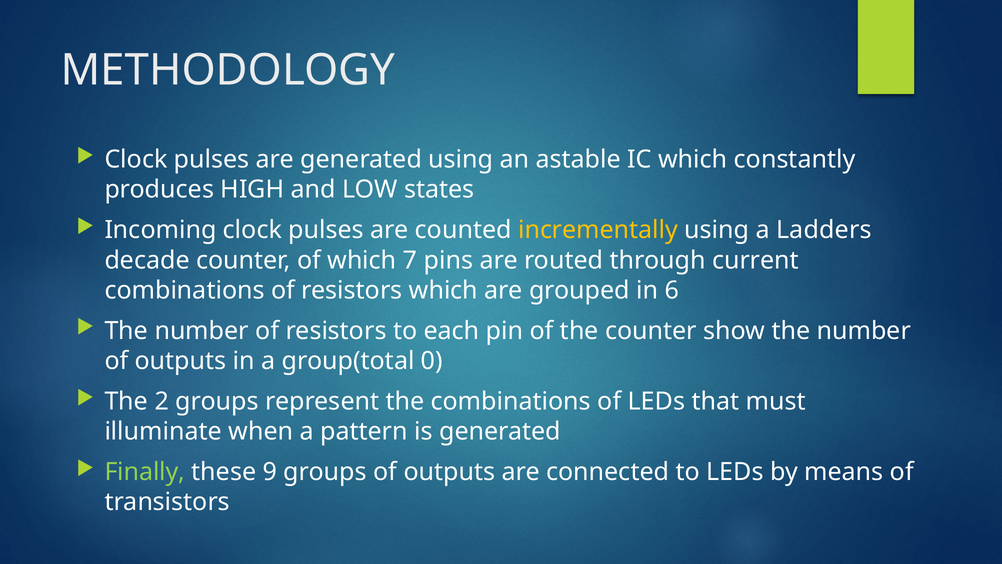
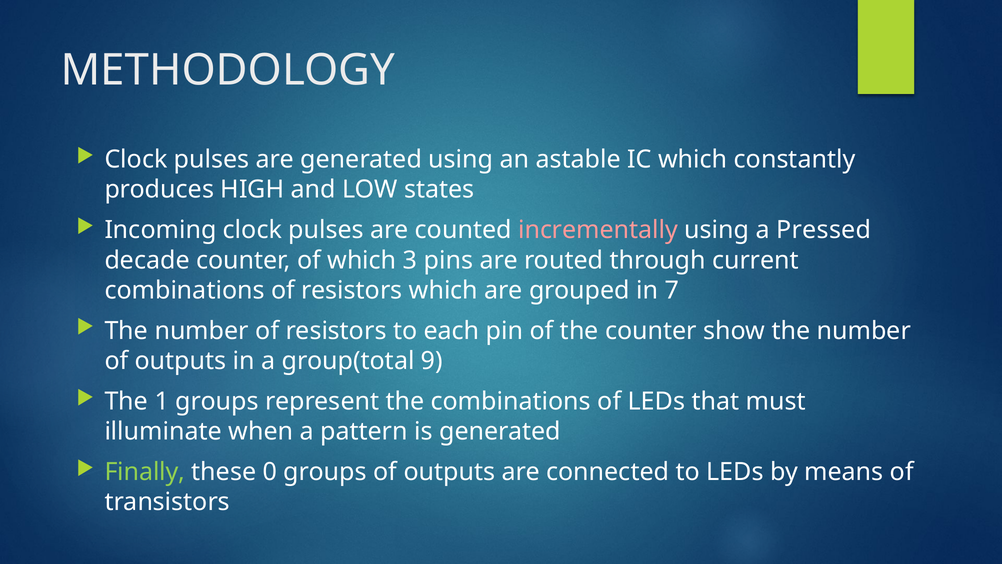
incrementally colour: yellow -> pink
Ladders: Ladders -> Pressed
7: 7 -> 3
6: 6 -> 7
0: 0 -> 9
2: 2 -> 1
9: 9 -> 0
